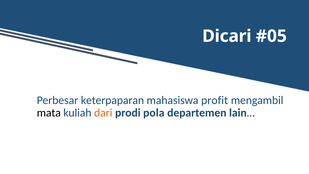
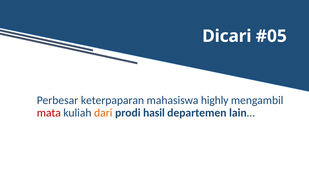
profit: profit -> highly
mata colour: black -> red
pola: pola -> hasil
